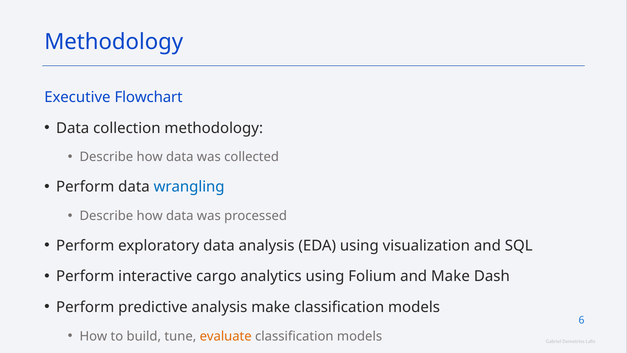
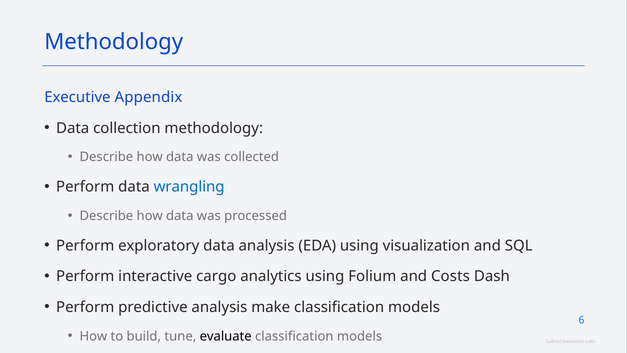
Flowchart: Flowchart -> Appendix
and Make: Make -> Costs
evaluate colour: orange -> black
